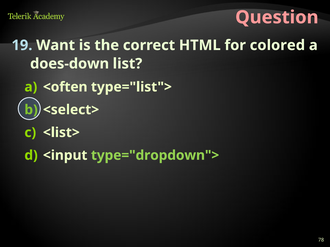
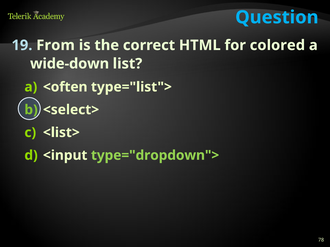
Question colour: pink -> light blue
Want: Want -> From
does-down: does-down -> wide-down
